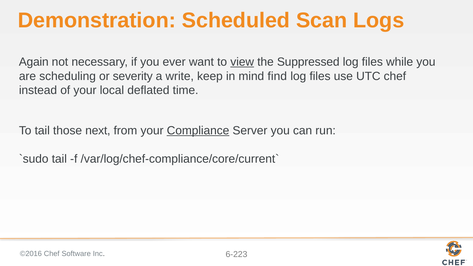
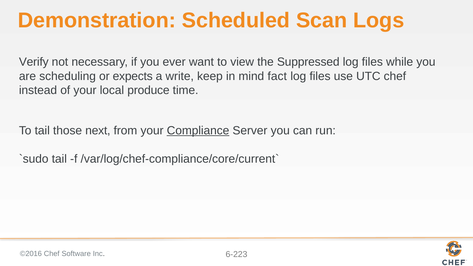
Again: Again -> Verify
view underline: present -> none
severity: severity -> expects
find: find -> fact
deflated: deflated -> produce
